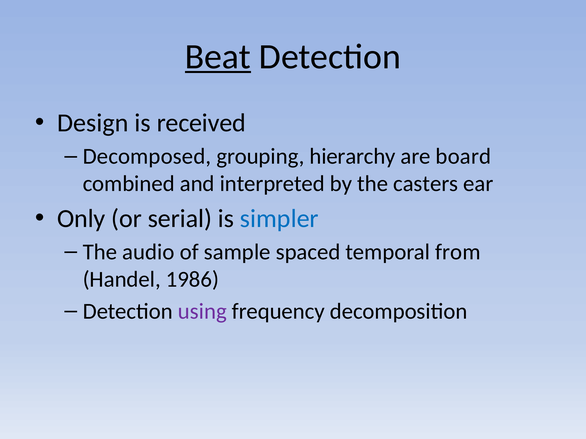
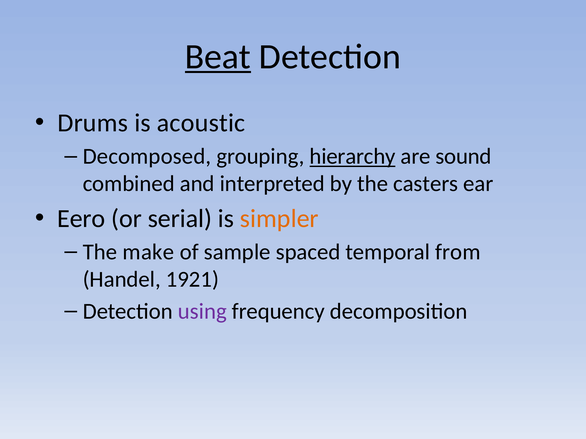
Design: Design -> Drums
received: received -> acoustic
hierarchy underline: none -> present
board: board -> sound
Only: Only -> Eero
simpler colour: blue -> orange
audio: audio -> make
1986: 1986 -> 1921
